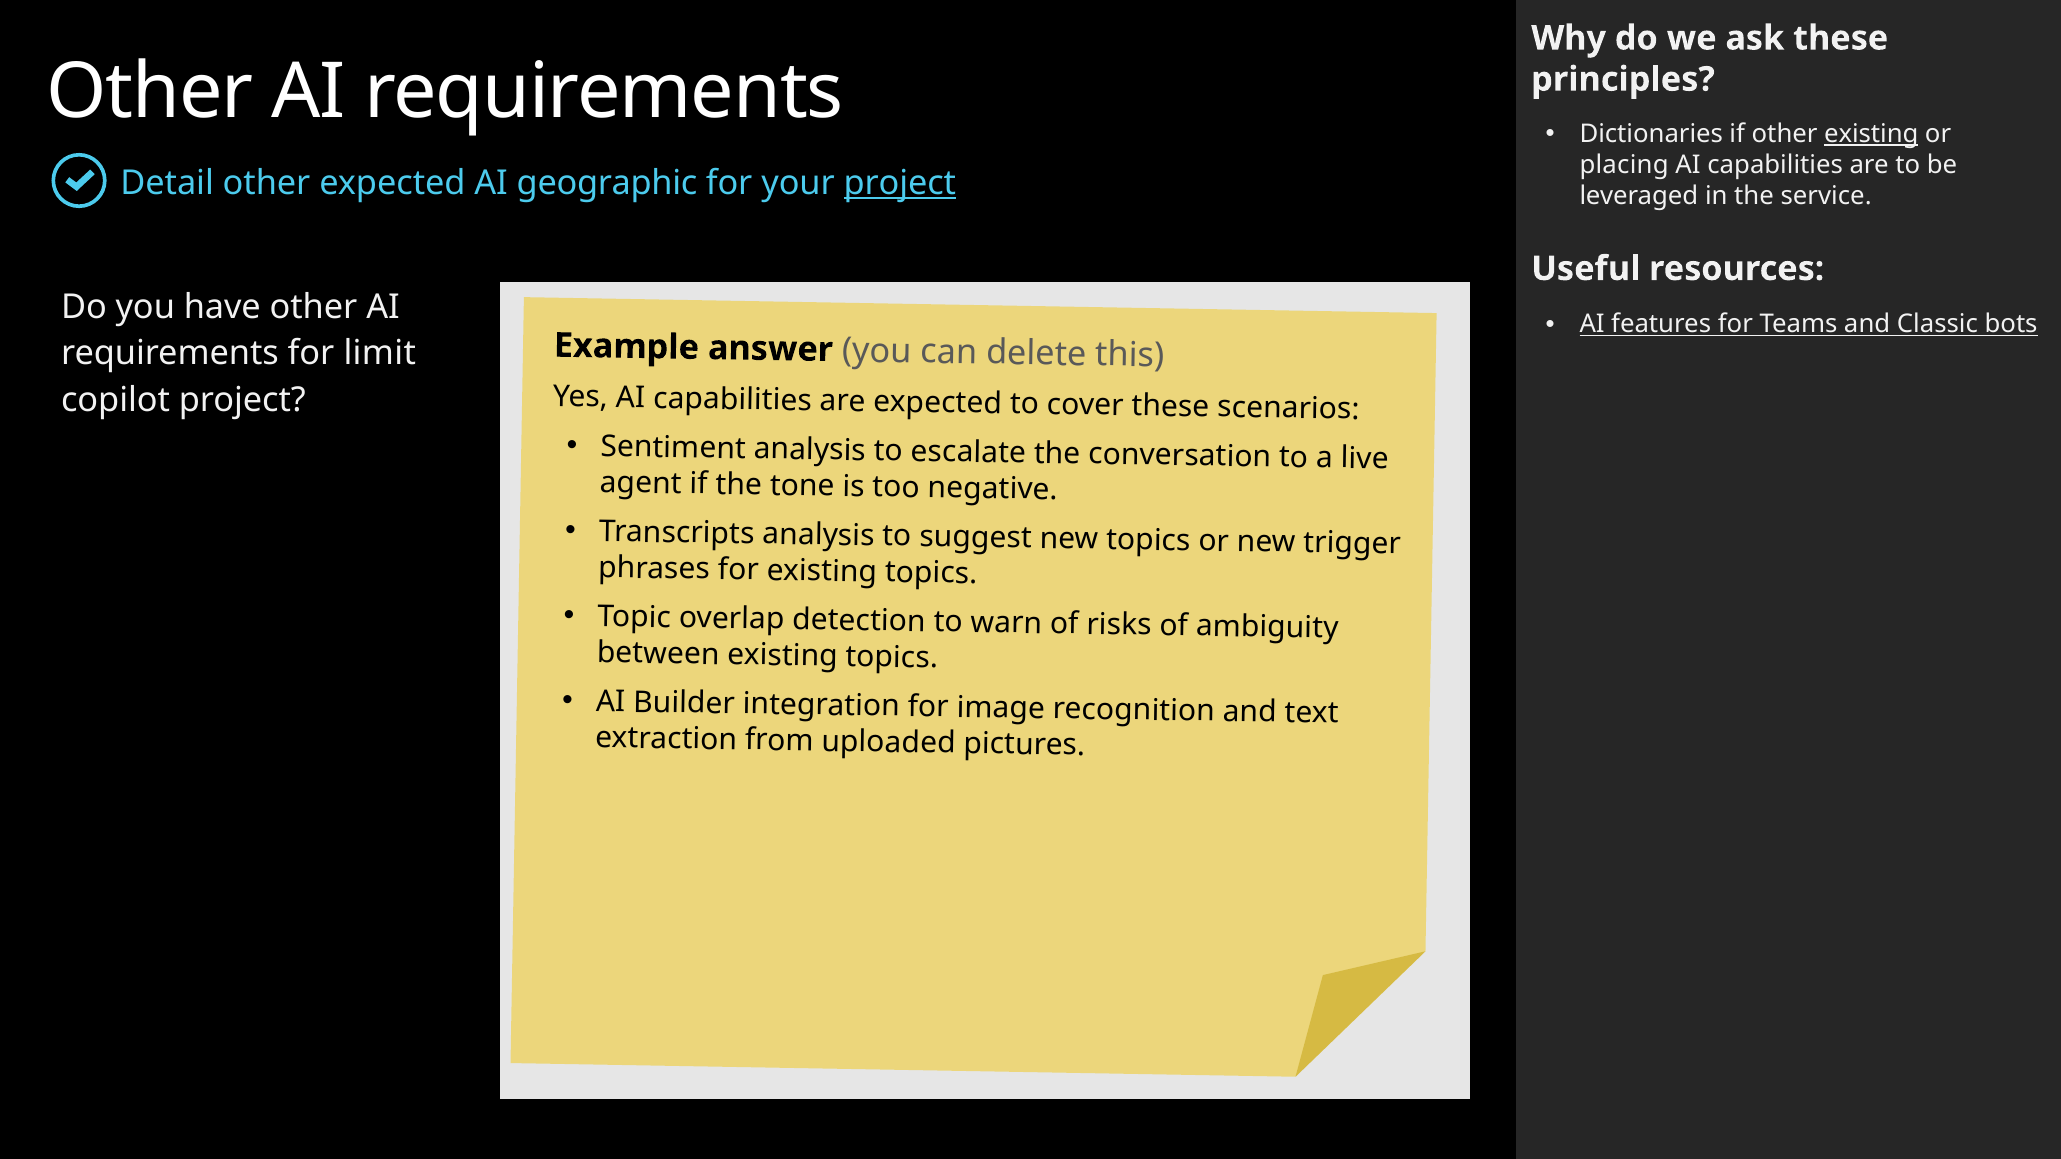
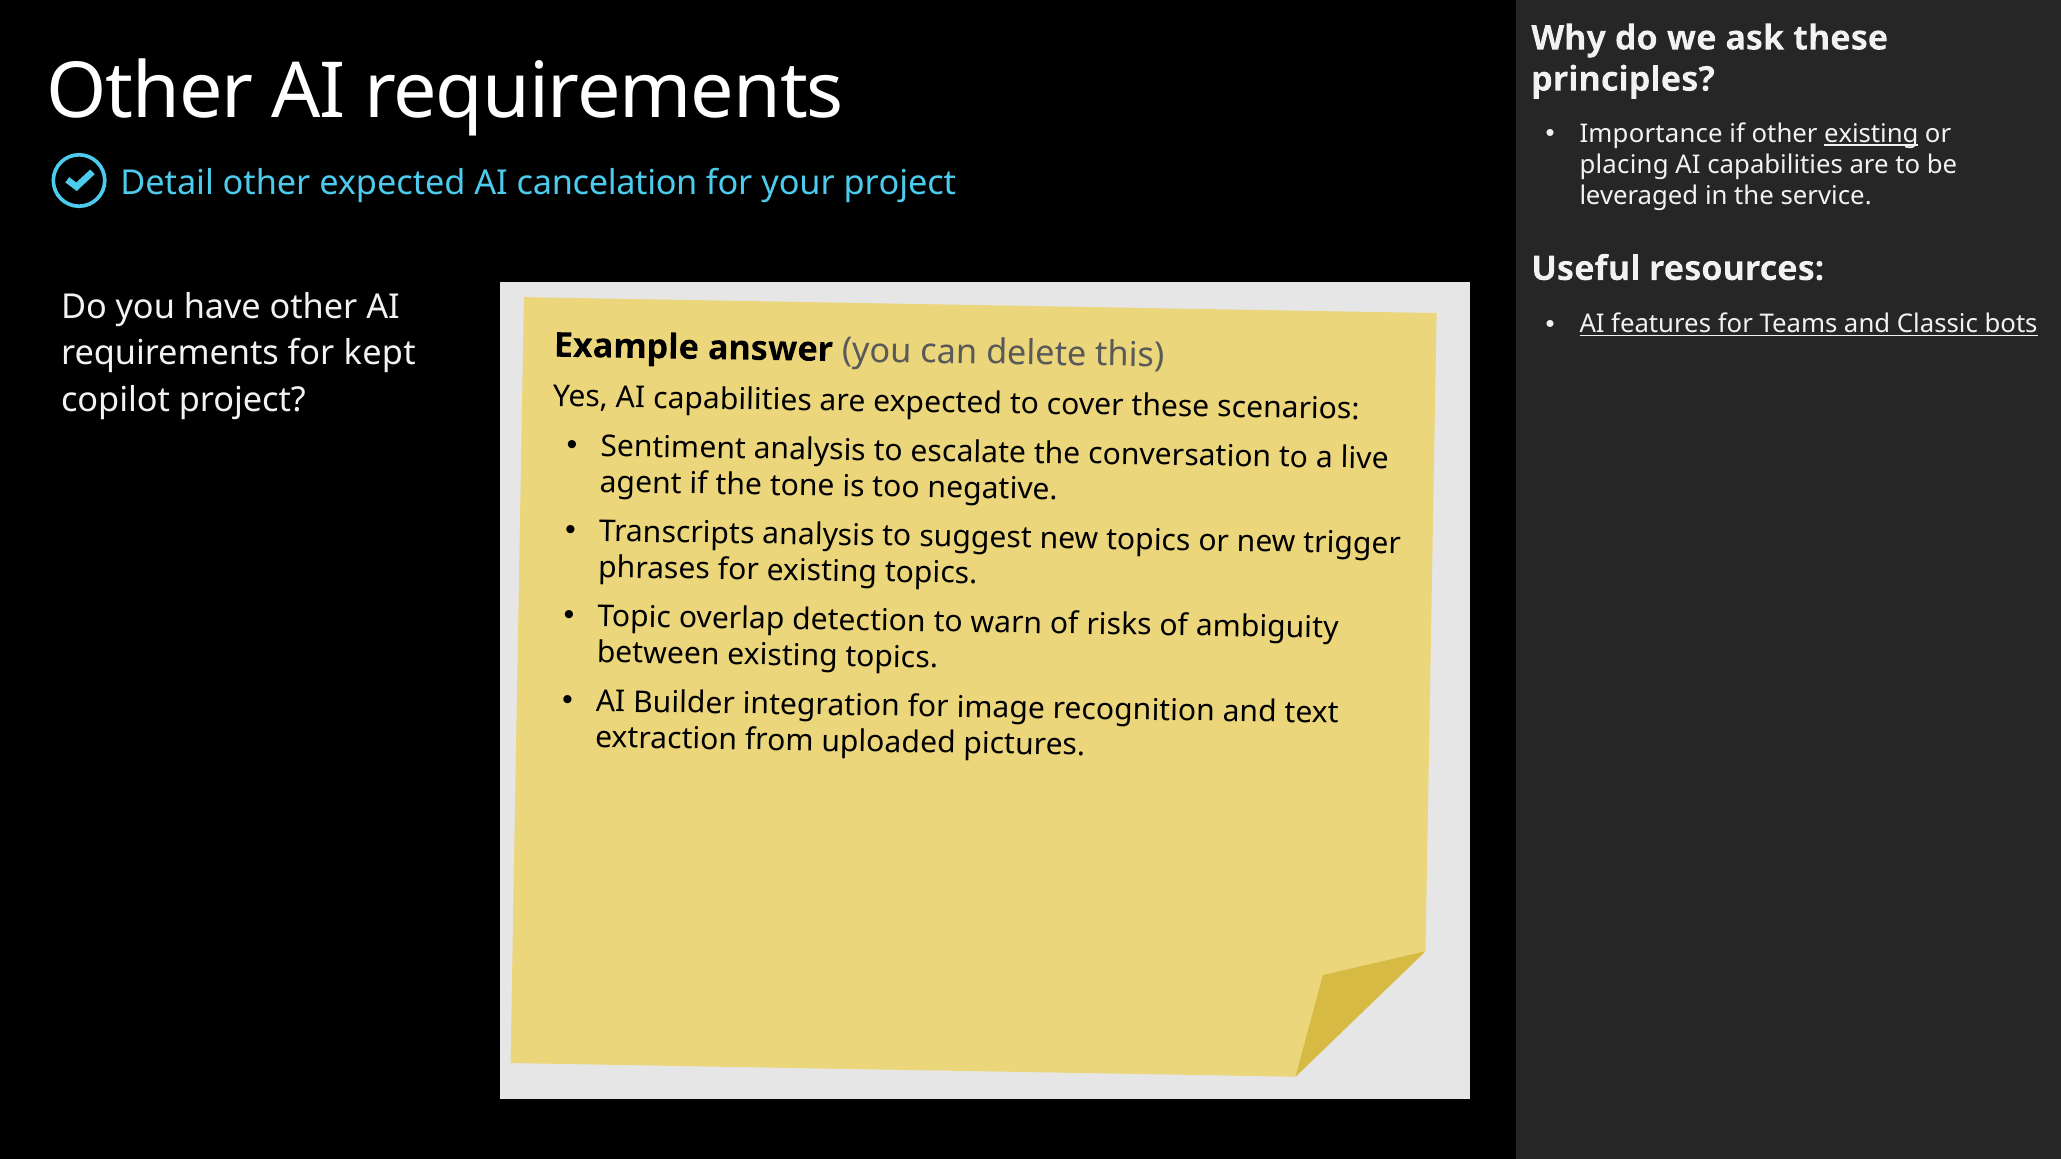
Dictionaries: Dictionaries -> Importance
geographic: geographic -> cancelation
project at (900, 183) underline: present -> none
limit: limit -> kept
